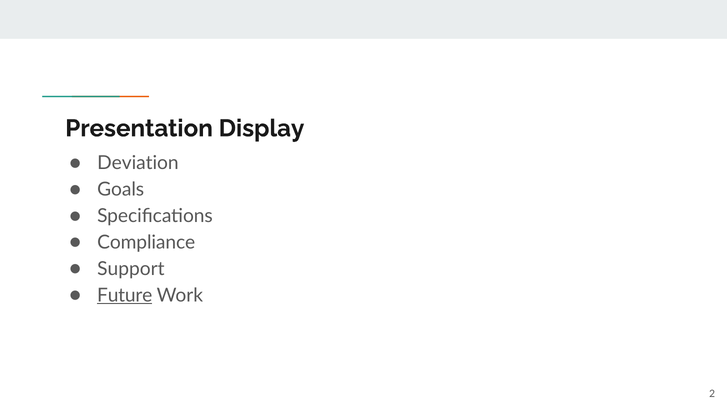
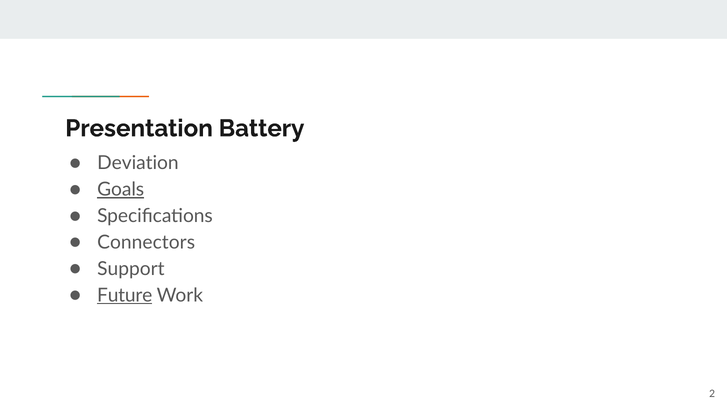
Display: Display -> Battery
Goals underline: none -> present
Compliance: Compliance -> Connectors
